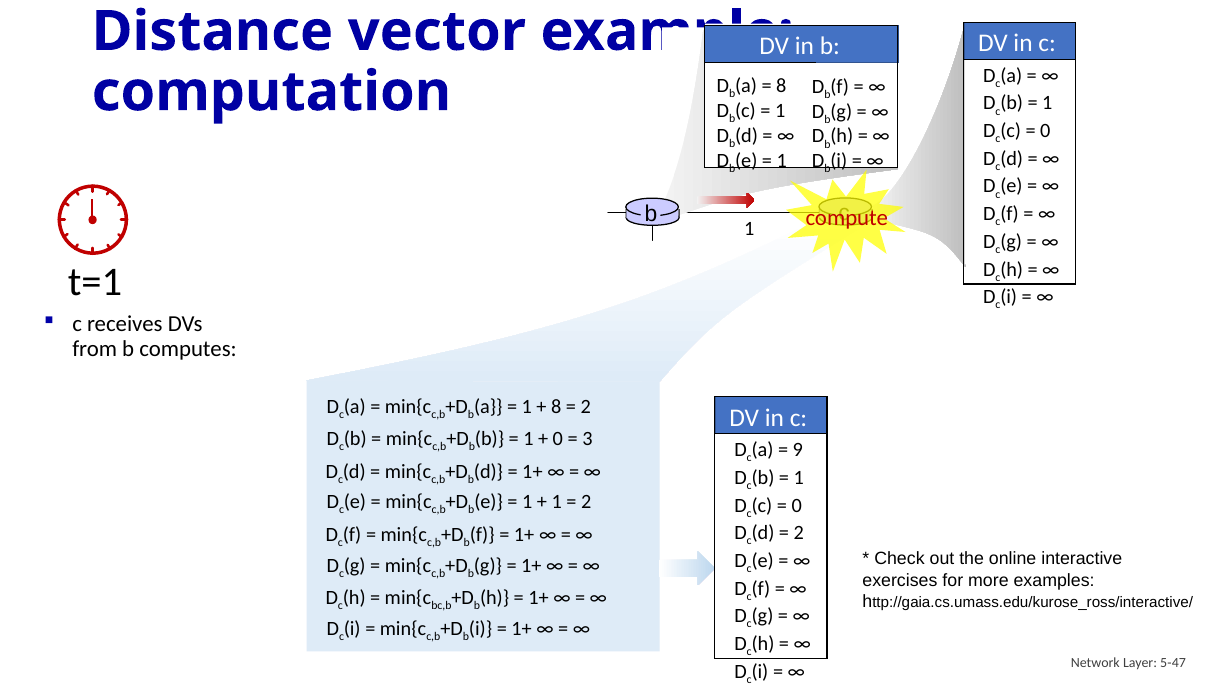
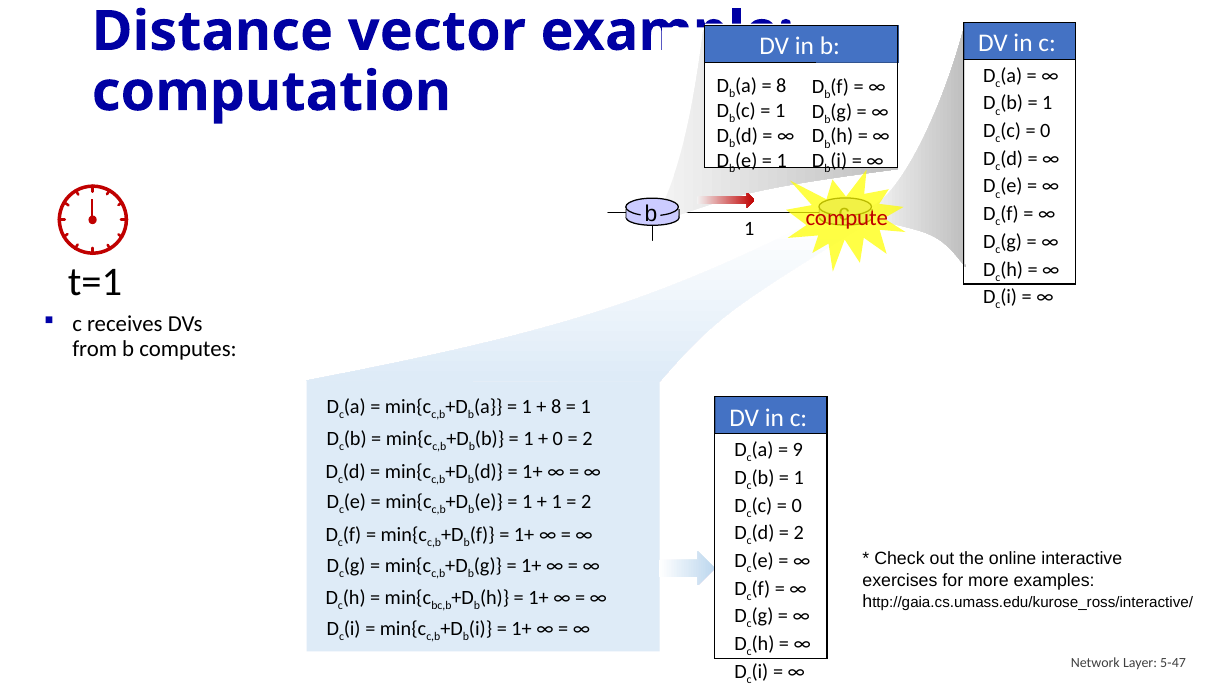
2 at (586, 407): 2 -> 1
3 at (587, 439): 3 -> 2
